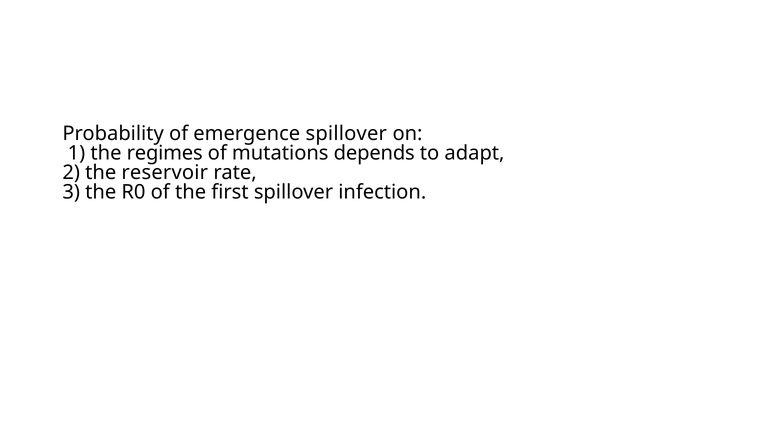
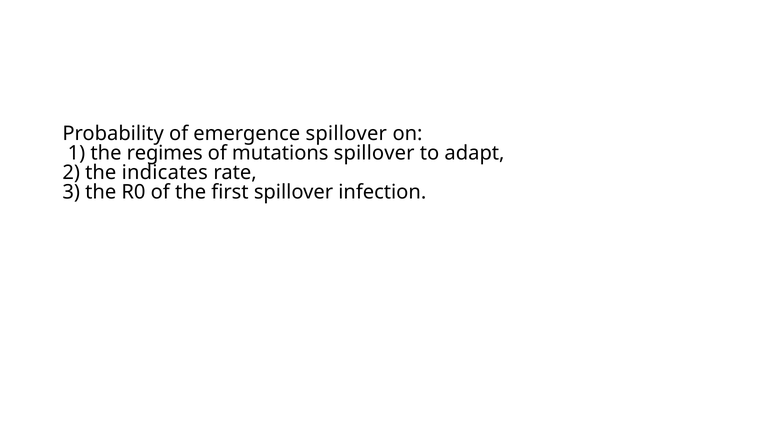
mutations depends: depends -> spillover
reservoir: reservoir -> indicates
